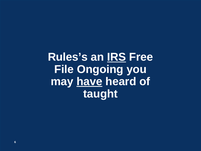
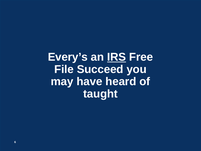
Rules’s: Rules’s -> Every’s
Ongoing: Ongoing -> Succeed
have underline: present -> none
